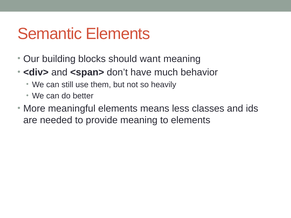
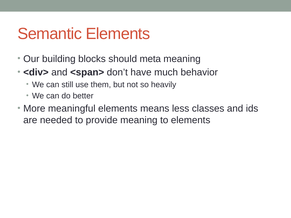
want: want -> meta
